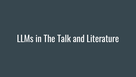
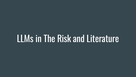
Talk: Talk -> Risk
